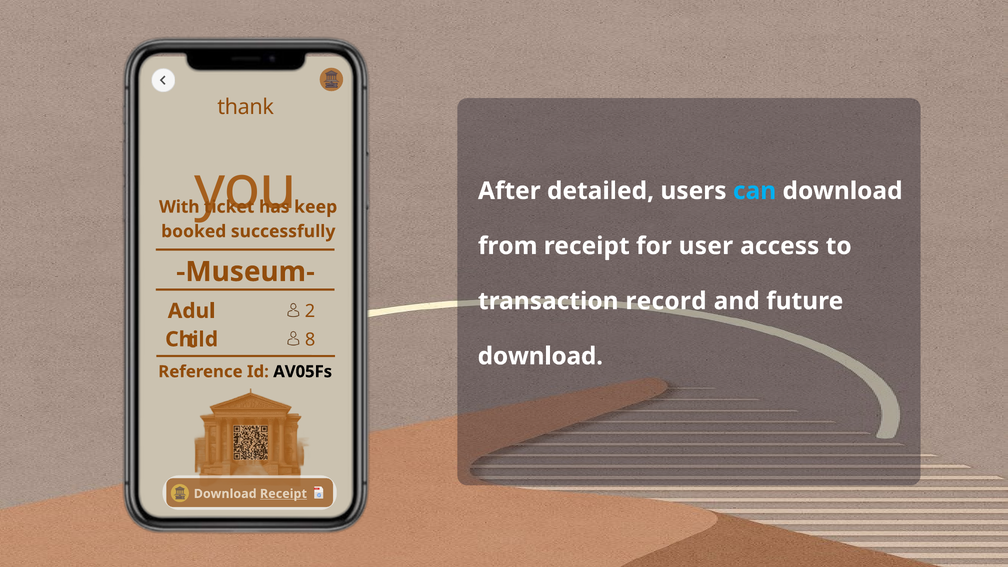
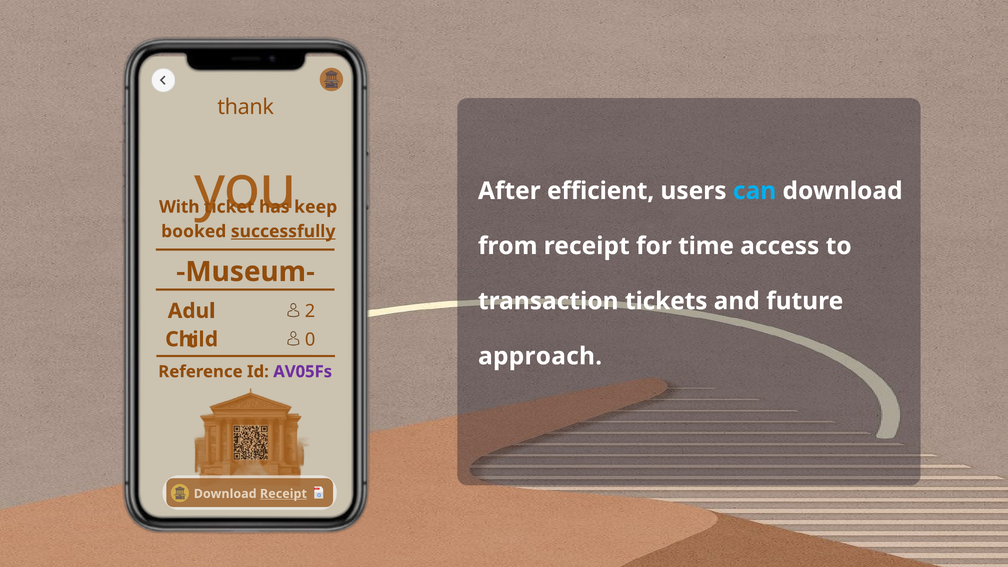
detailed: detailed -> efficient
successfully underline: none -> present
user: user -> time
record: record -> tickets
8: 8 -> 0
download at (540, 356): download -> approach
AV05Fs colour: black -> purple
